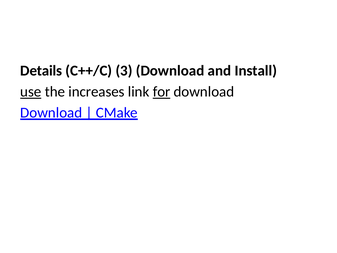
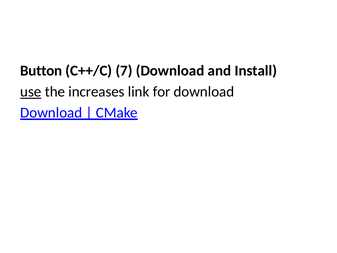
Details: Details -> Button
3: 3 -> 7
for underline: present -> none
